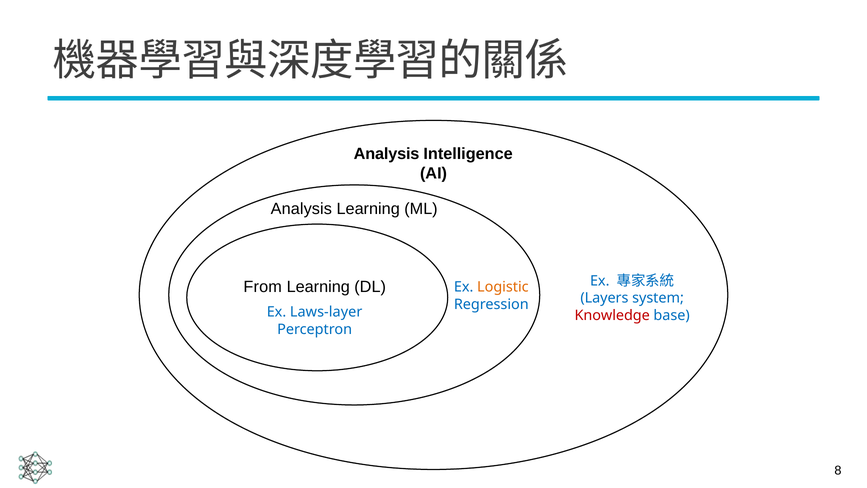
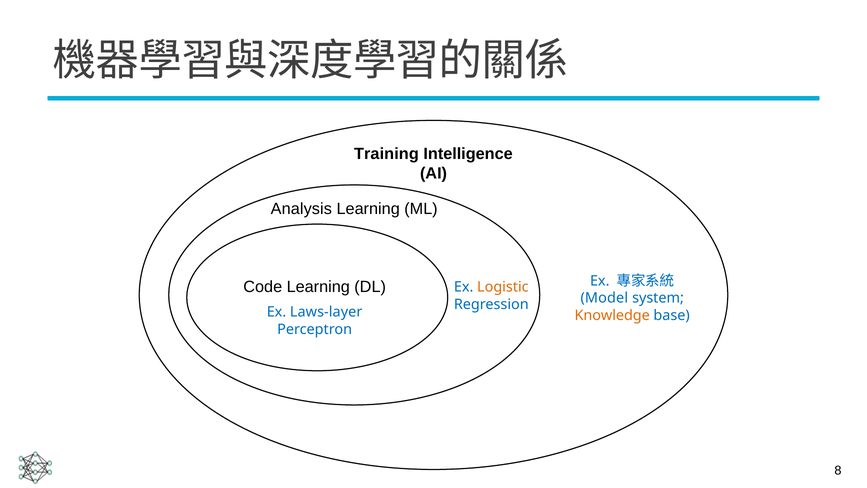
Analysis at (387, 154): Analysis -> Training
From: From -> Code
Layers: Layers -> Model
Knowledge colour: red -> orange
